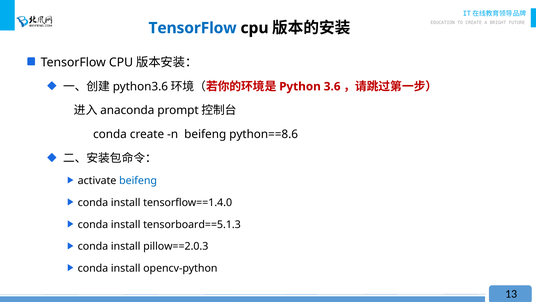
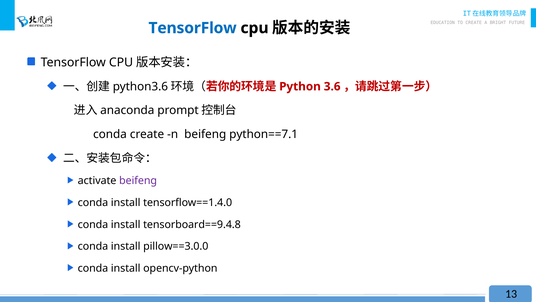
python==8.6: python==8.6 -> python==7.1
beifeng at (138, 181) colour: blue -> purple
tensorboard==5.1.3: tensorboard==5.1.3 -> tensorboard==9.4.8
pillow==2.0.3: pillow==2.0.3 -> pillow==3.0.0
